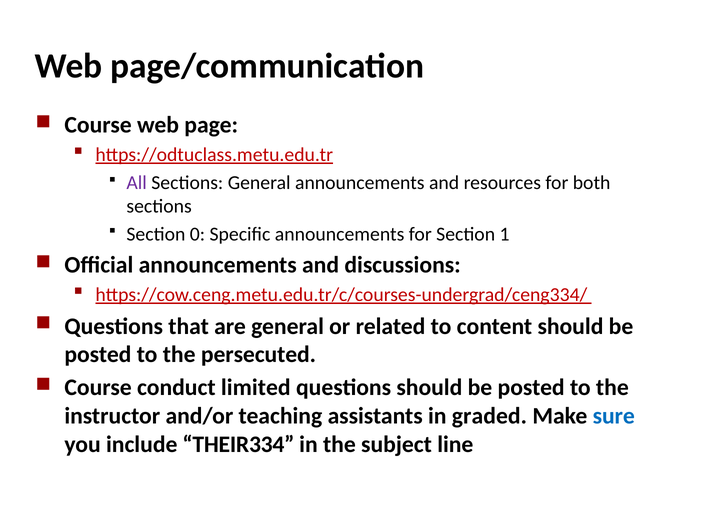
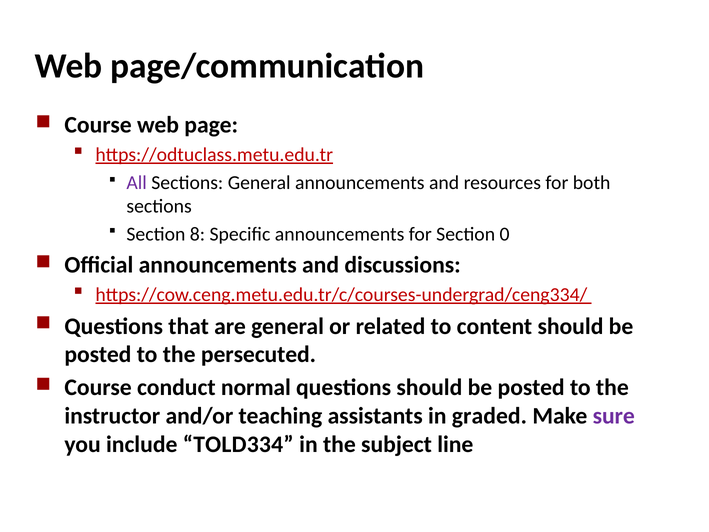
0: 0 -> 8
1: 1 -> 0
limited: limited -> normal
sure colour: blue -> purple
THEIR334: THEIR334 -> TOLD334
